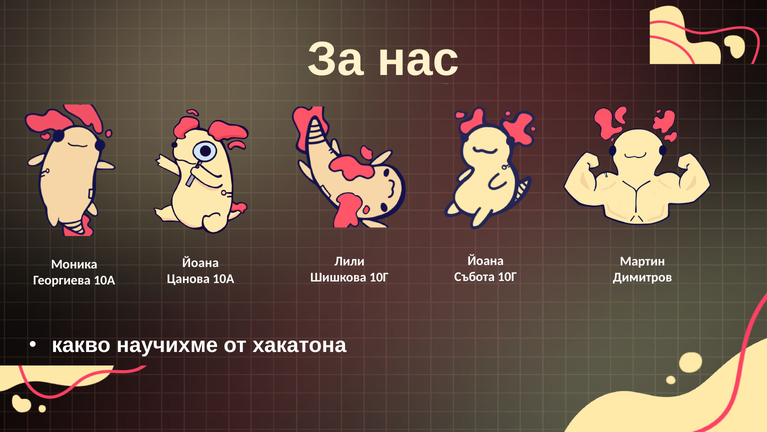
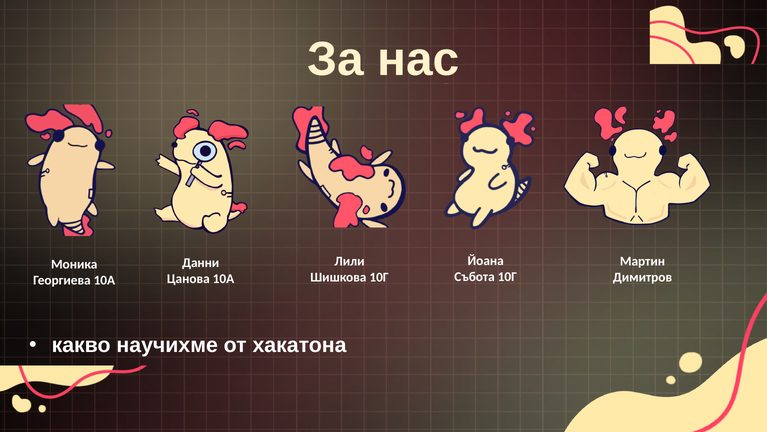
Йоана at (201, 262): Йоана -> Данни
